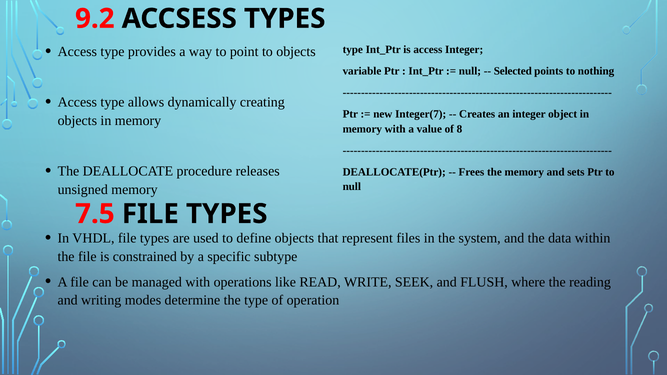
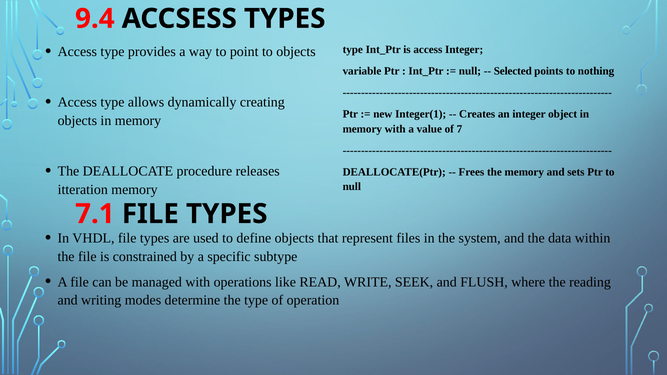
9.2: 9.2 -> 9.4
Integer(7: Integer(7 -> Integer(1
8: 8 -> 7
unsigned: unsigned -> itteration
7.5: 7.5 -> 7.1
